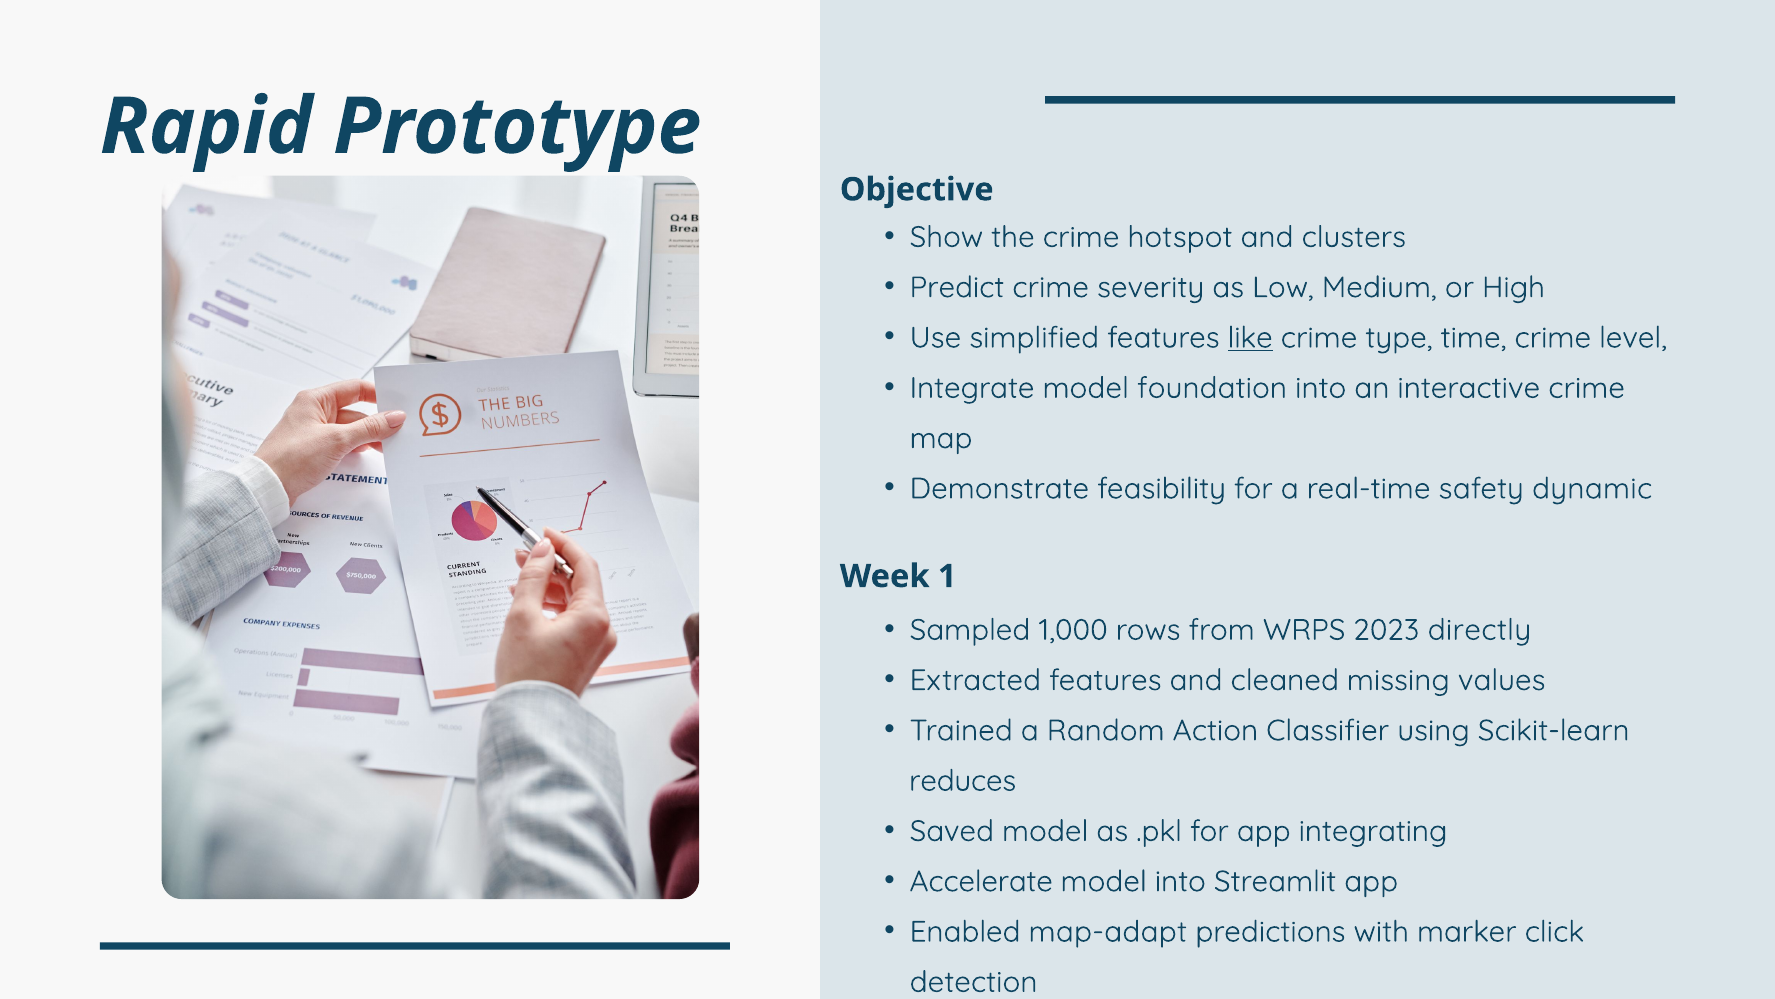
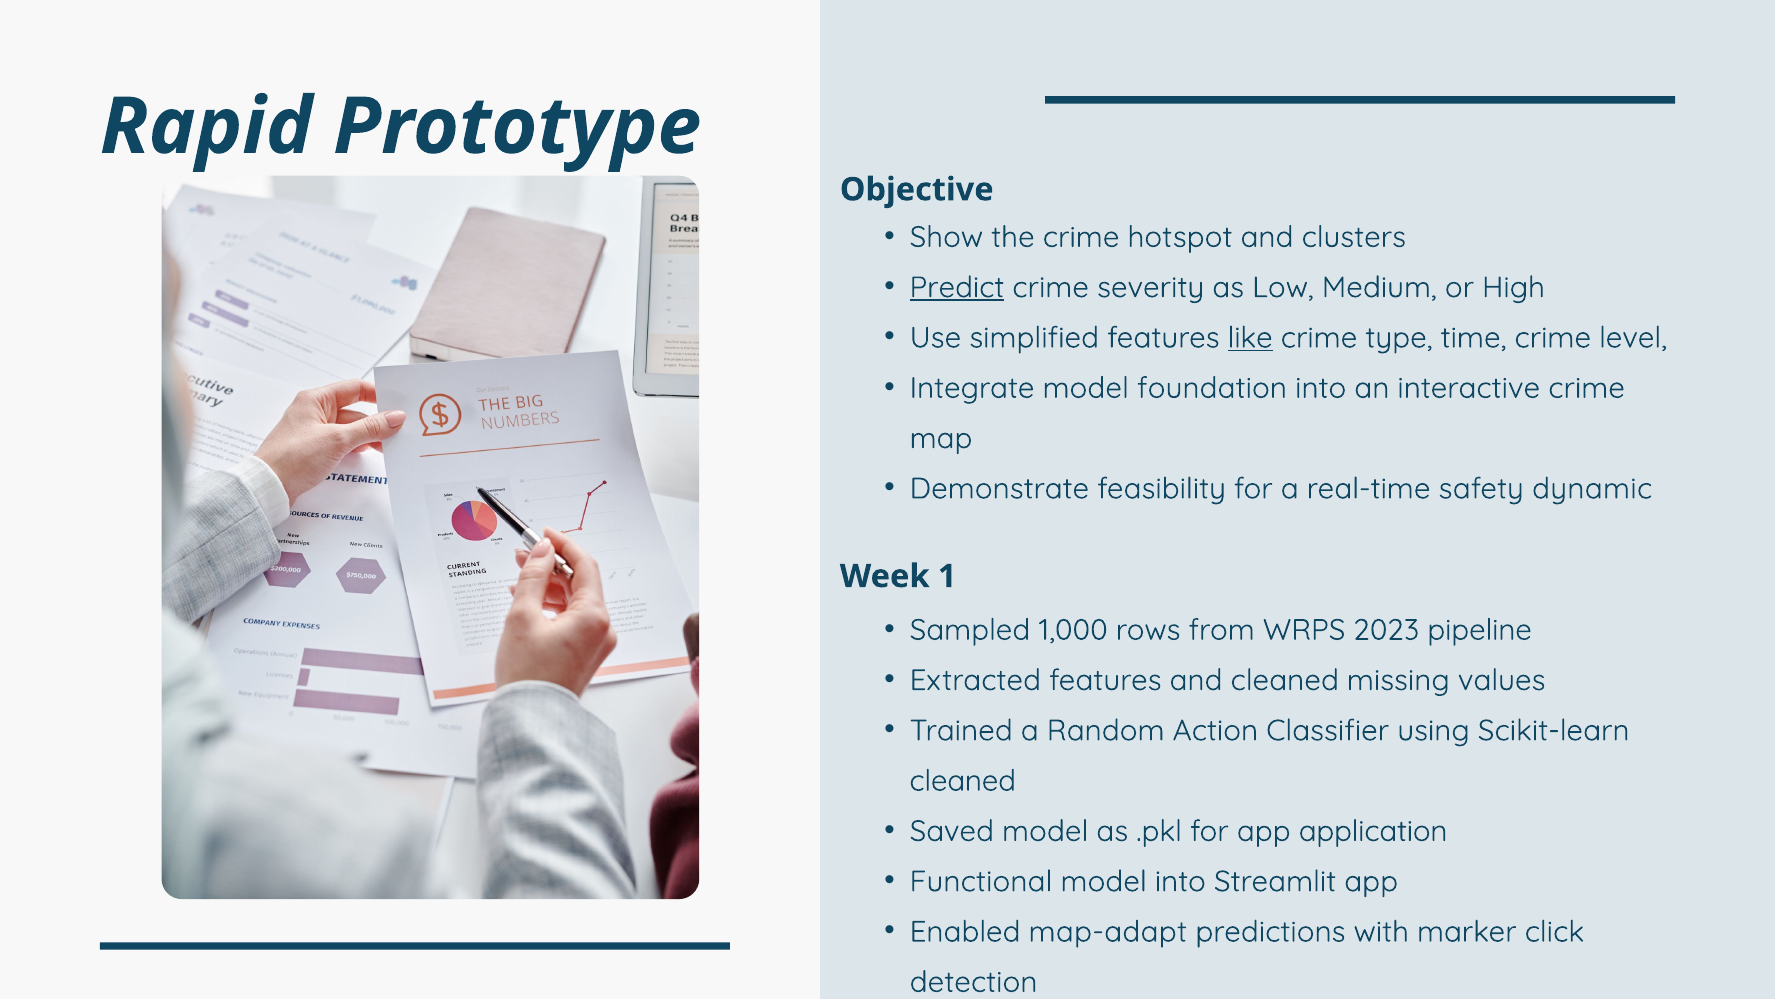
Predict underline: none -> present
directly: directly -> pipeline
reduces at (963, 780): reduces -> cleaned
integrating: integrating -> application
Accelerate: Accelerate -> Functional
